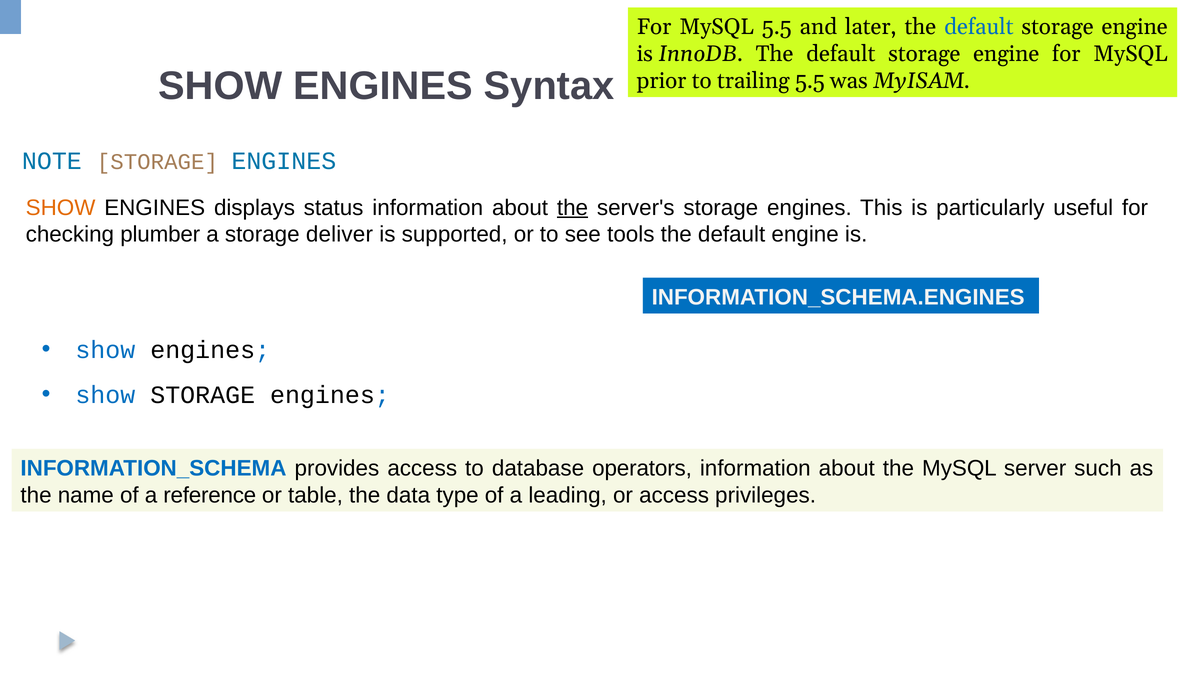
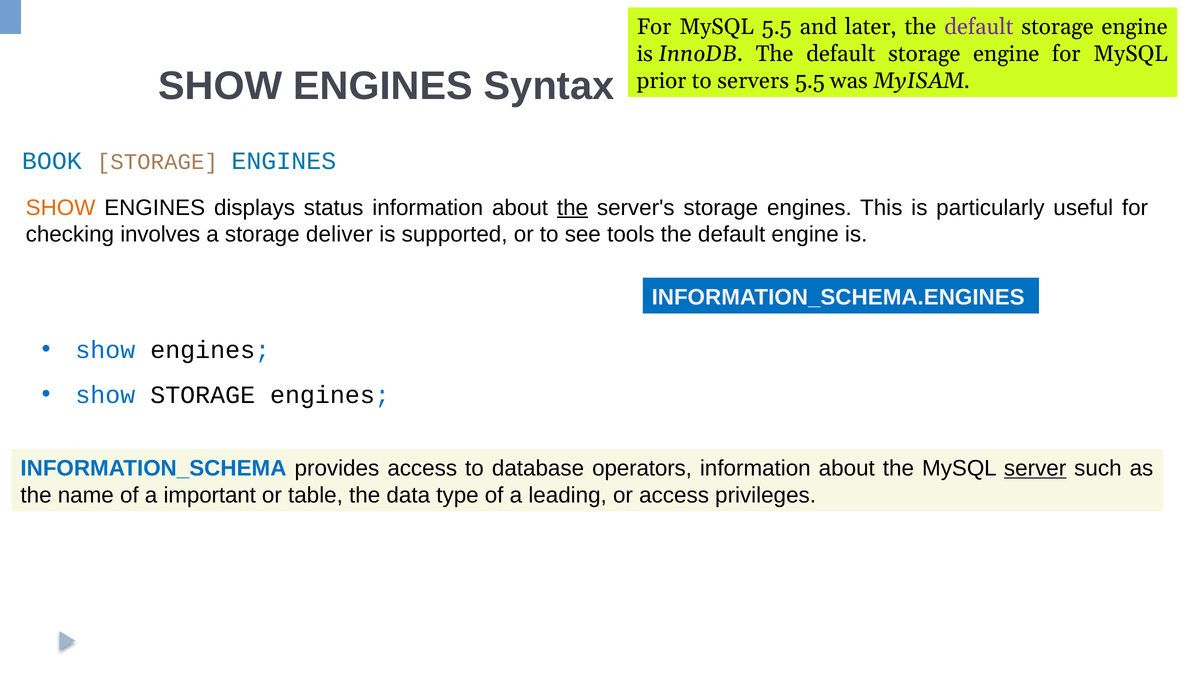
default at (979, 27) colour: blue -> purple
trailing: trailing -> servers
NOTE: NOTE -> BOOK
plumber: plumber -> involves
server underline: none -> present
reference: reference -> important
